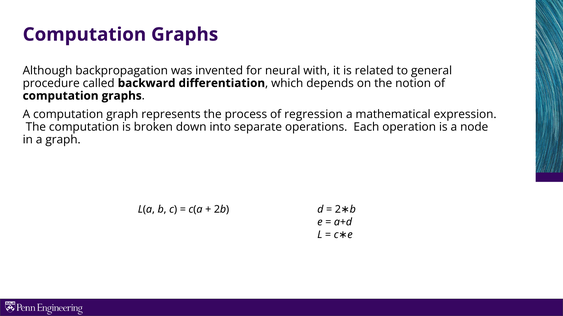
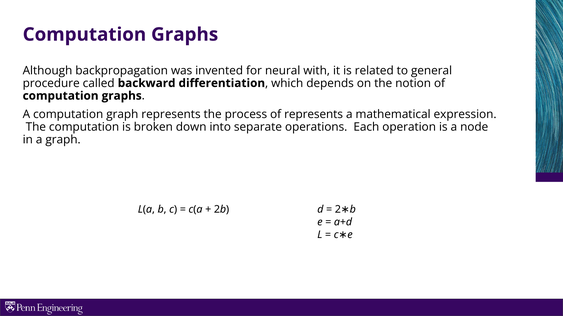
of regression: regression -> represents
